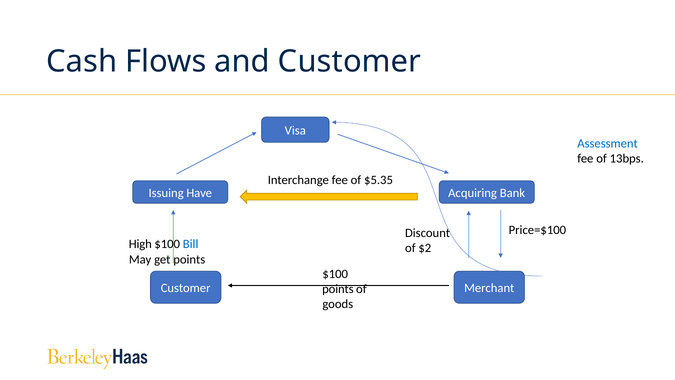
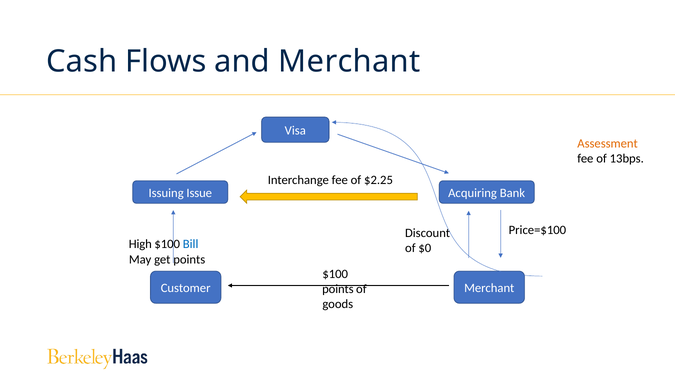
and Customer: Customer -> Merchant
Assessment colour: blue -> orange
$5.35: $5.35 -> $2.25
Have: Have -> Issue
$2: $2 -> $0
